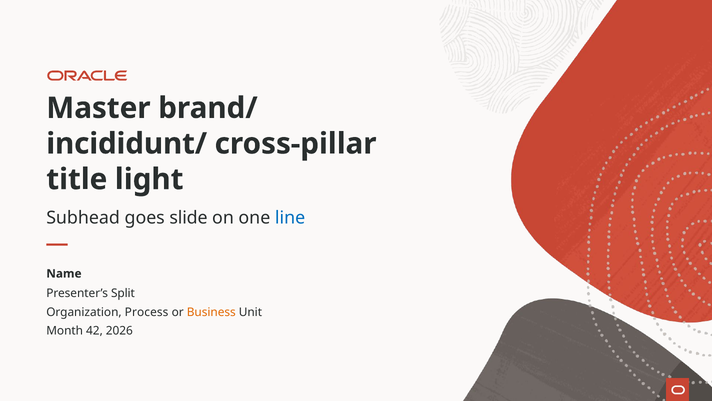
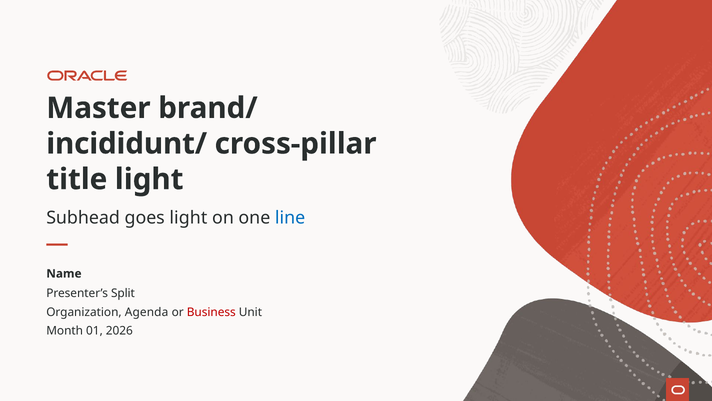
goes slide: slide -> light
Process: Process -> Agenda
Business colour: orange -> red
42: 42 -> 01
